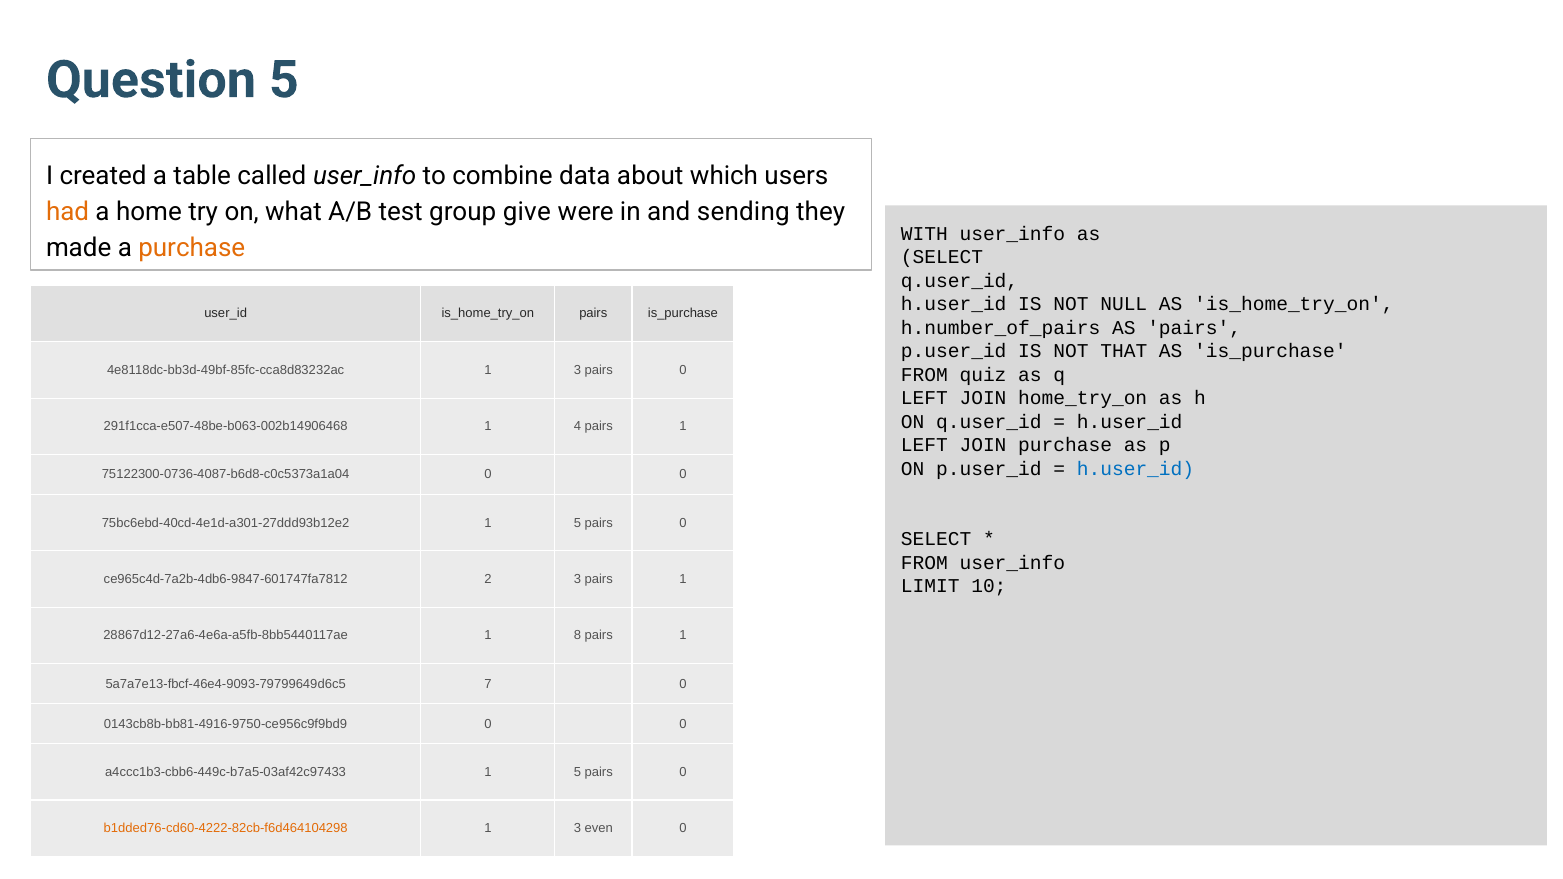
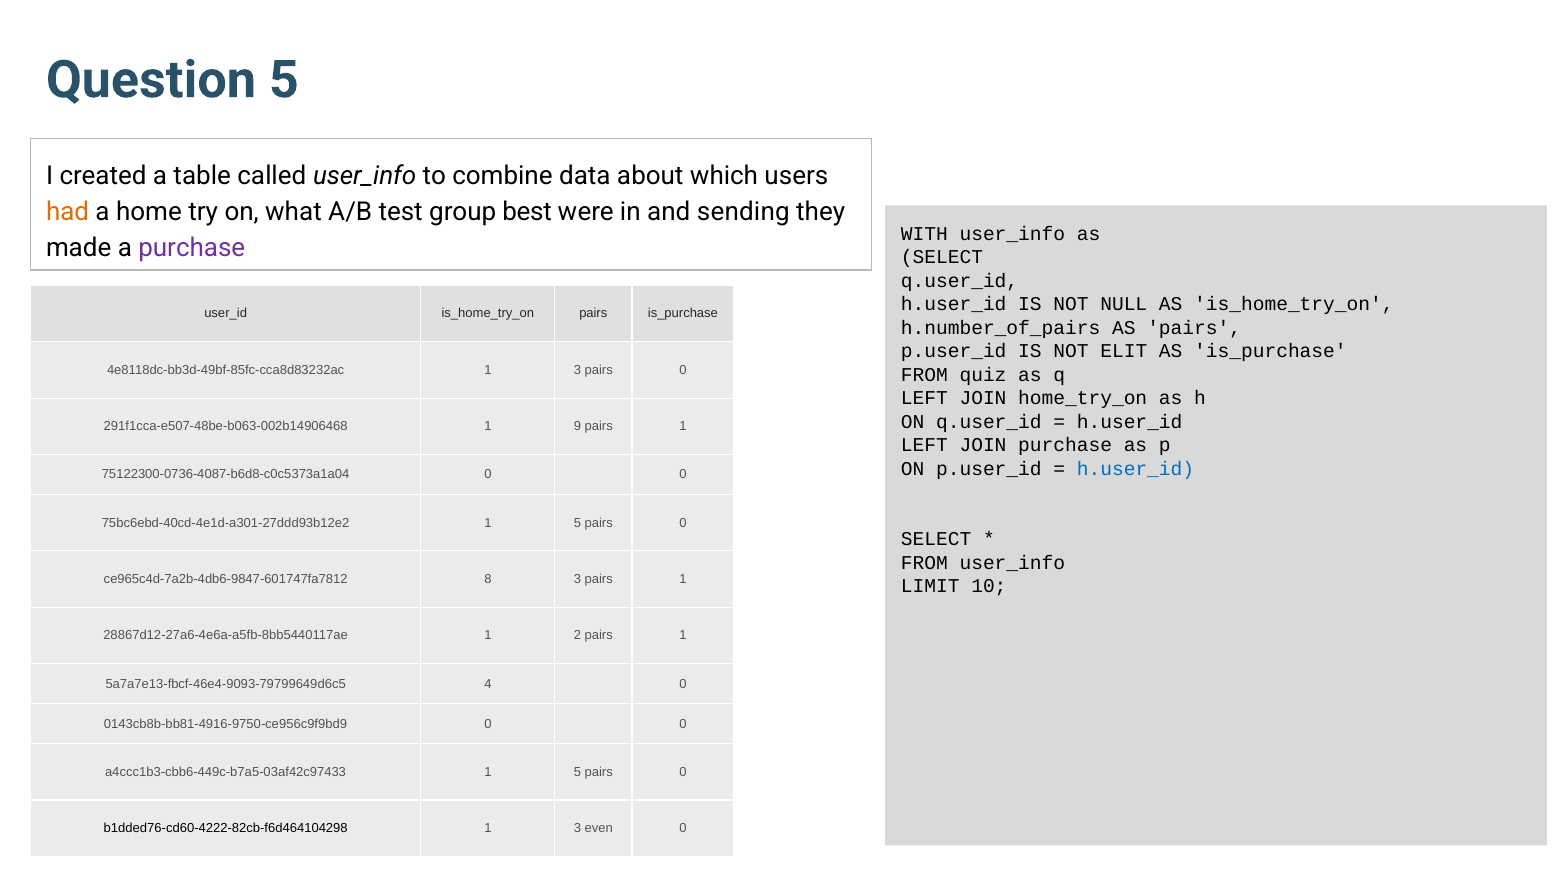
give: give -> best
purchase at (192, 248) colour: orange -> purple
THAT: THAT -> ELIT
4: 4 -> 9
2: 2 -> 8
8: 8 -> 2
7: 7 -> 4
b1dded76-cd60-4222-82cb-f6d464104298 colour: orange -> black
